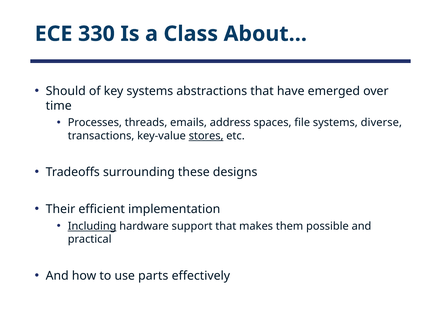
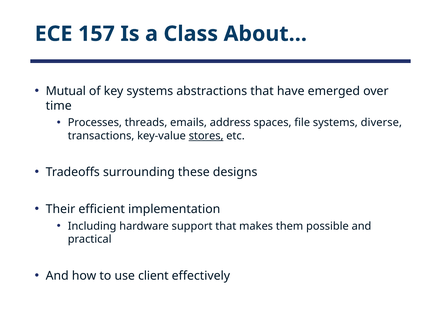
330: 330 -> 157
Should: Should -> Mutual
Including underline: present -> none
parts: parts -> client
